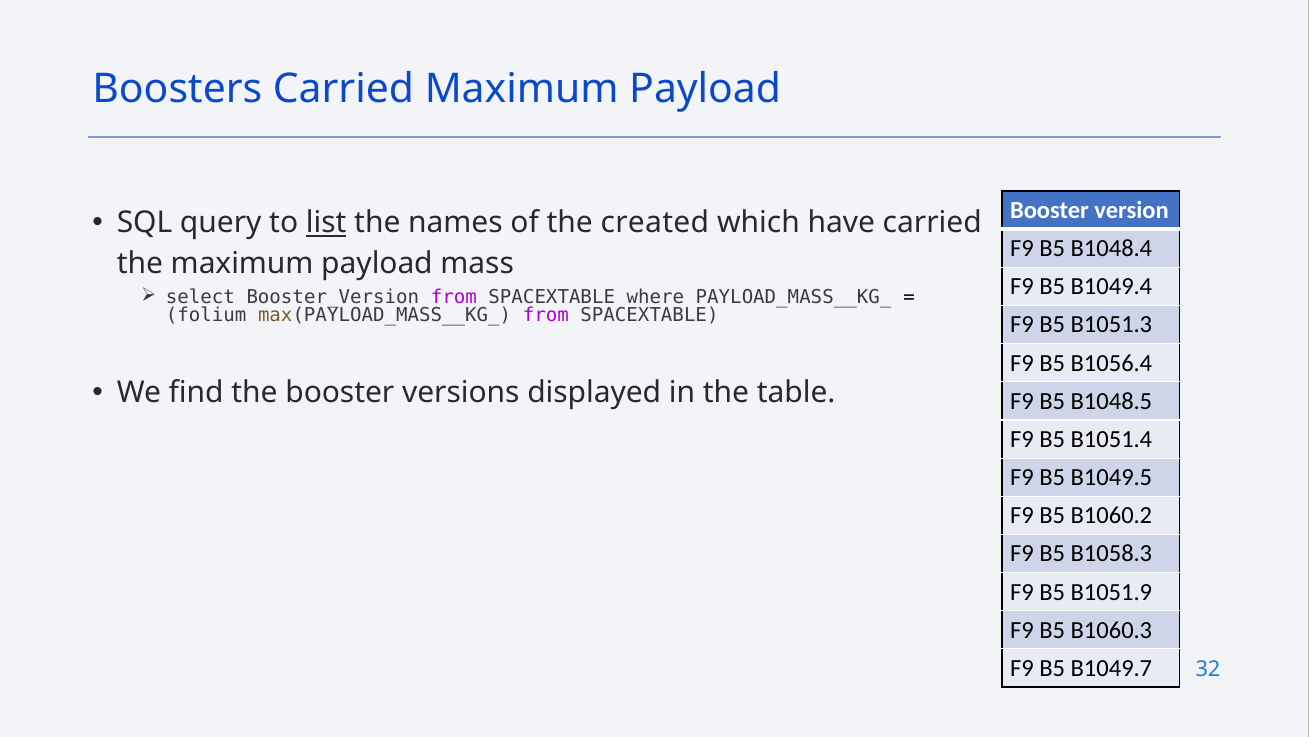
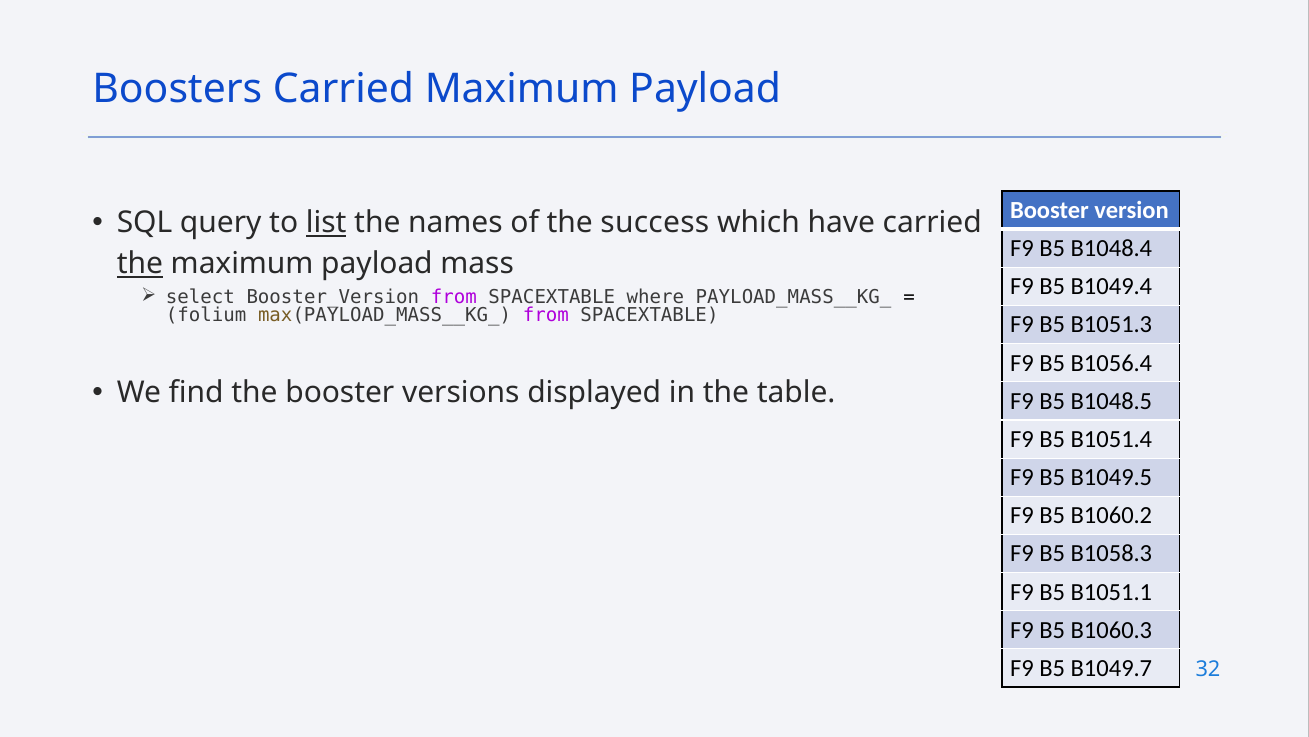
created: created -> success
the at (140, 264) underline: none -> present
B1051.9: B1051.9 -> B1051.1
